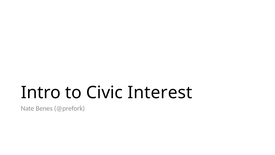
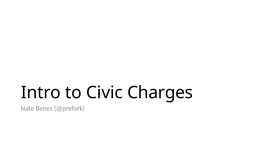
Interest: Interest -> Charges
